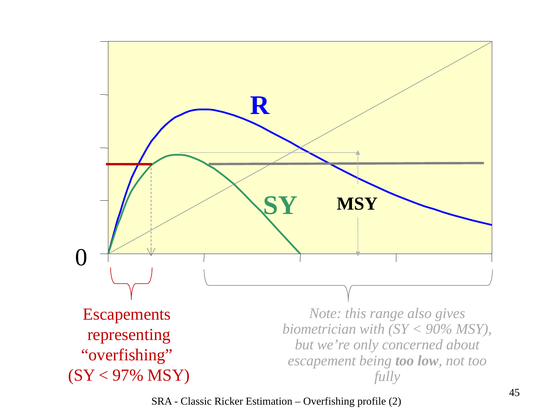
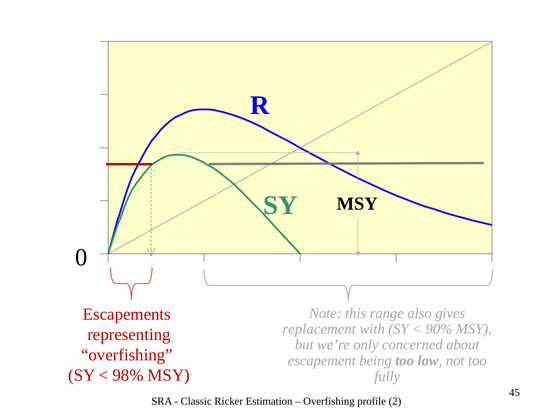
biometrician: biometrician -> replacement
97%: 97% -> 98%
